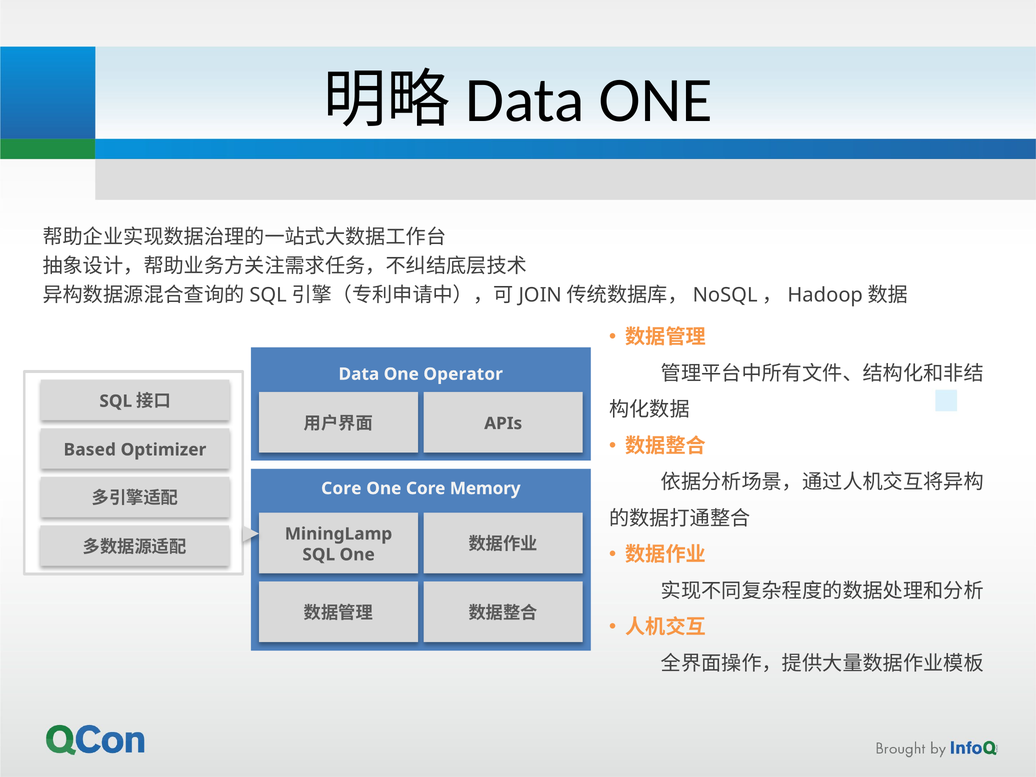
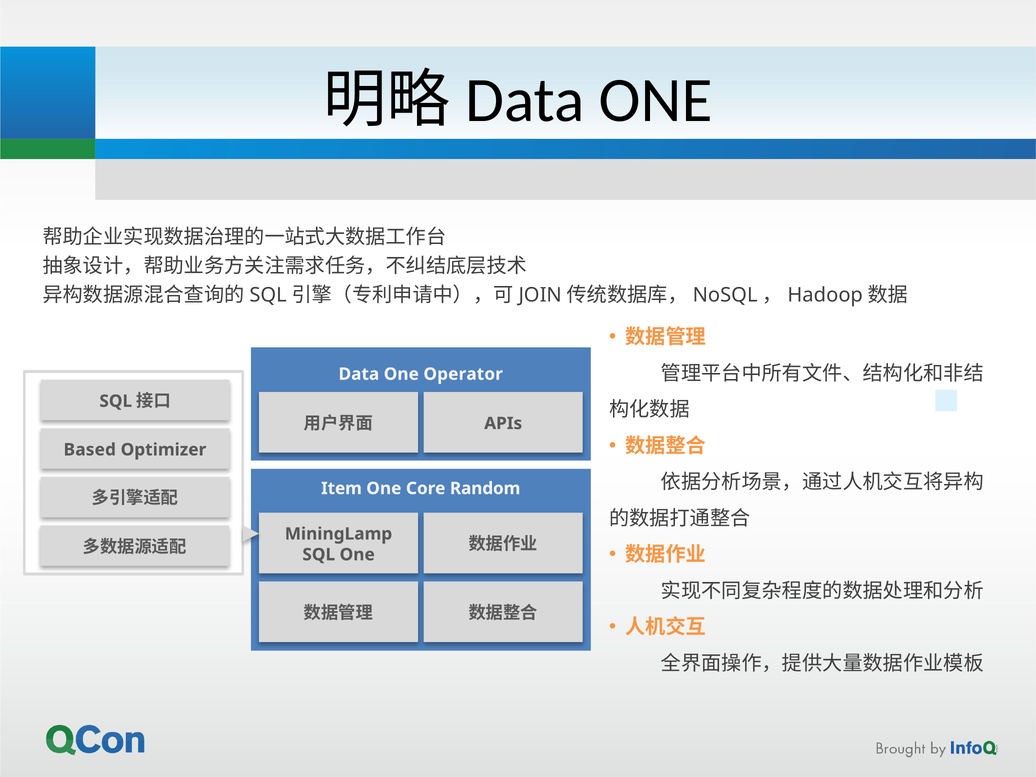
Core at (341, 488): Core -> Item
Memory: Memory -> Random
